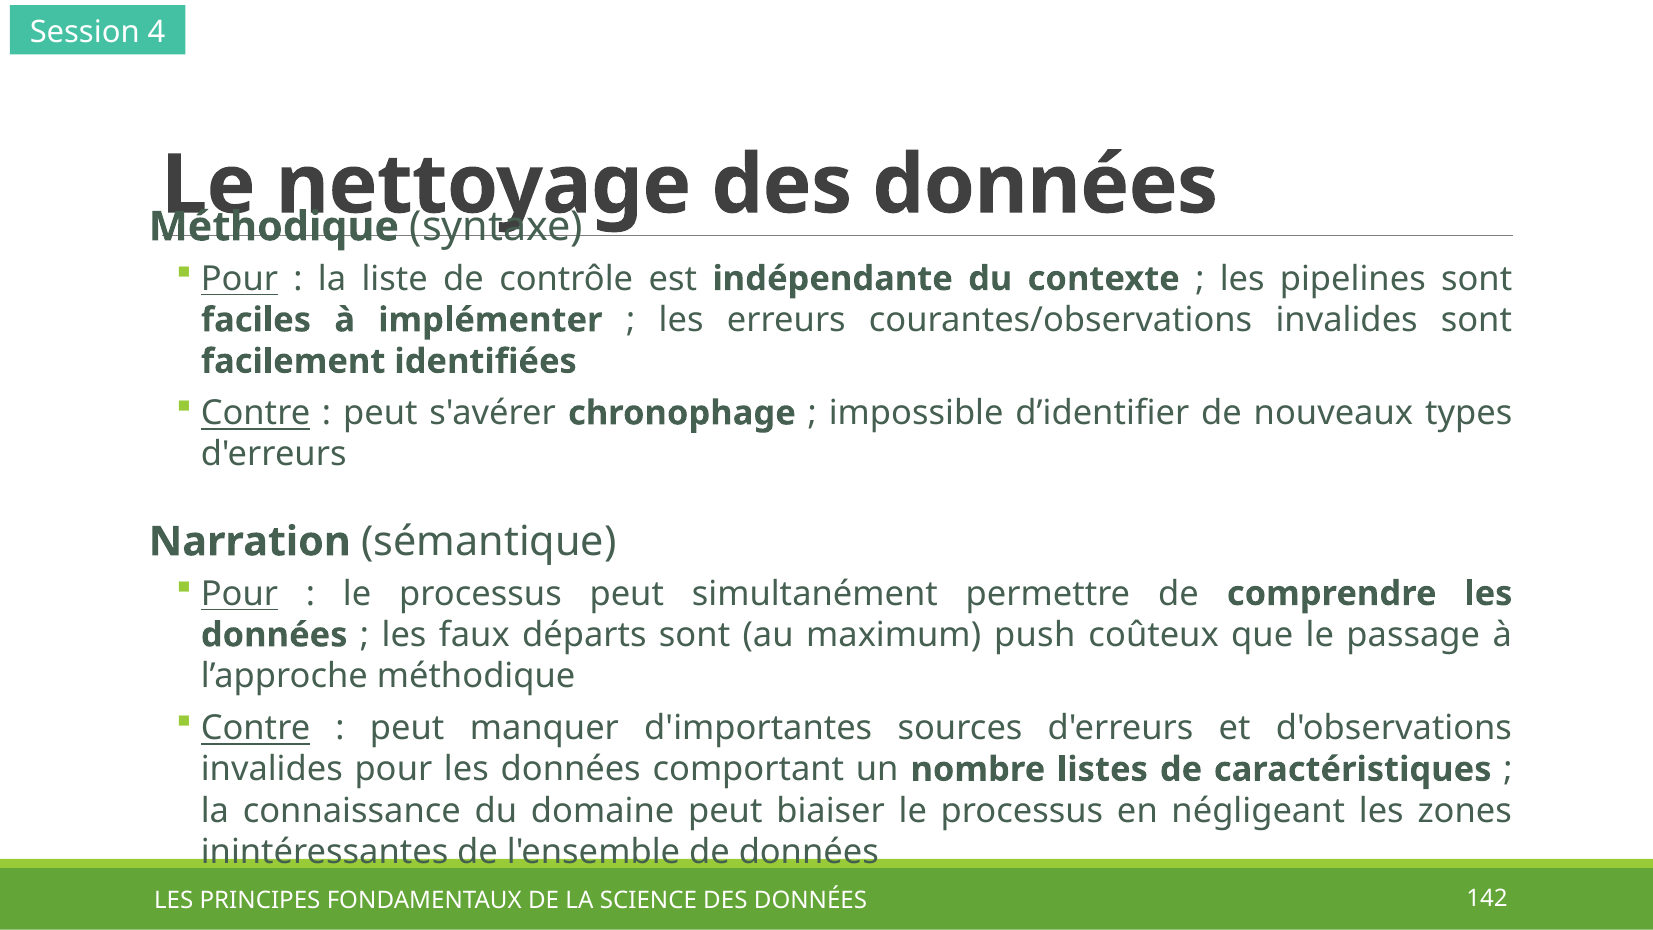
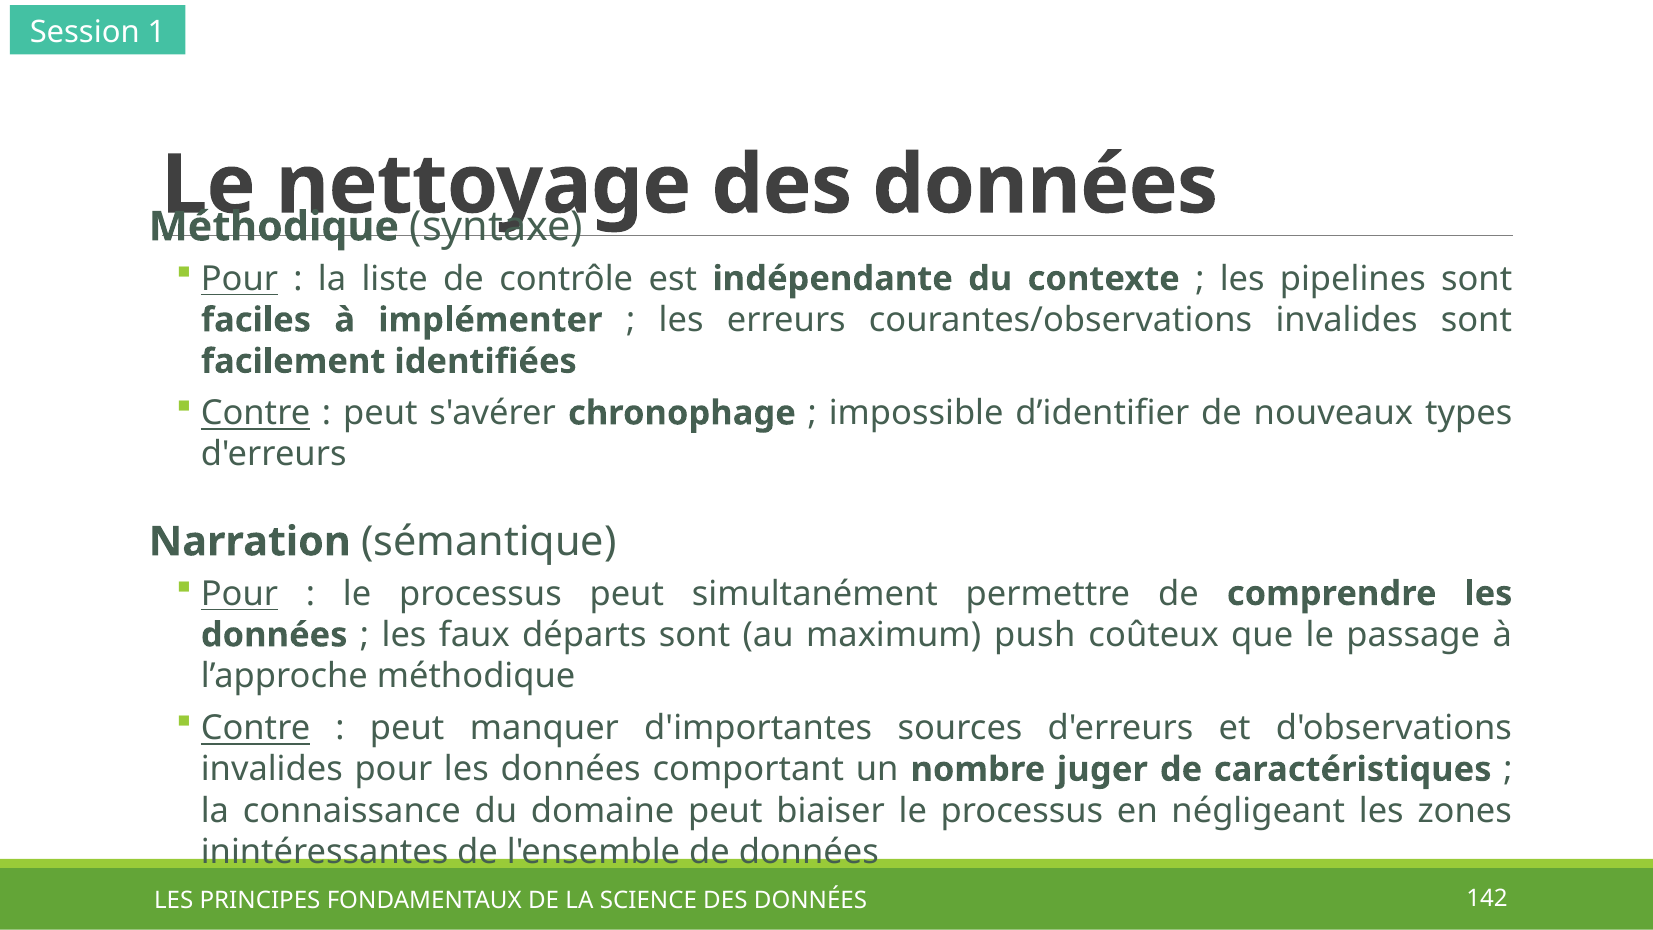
4: 4 -> 1
listes: listes -> juger
